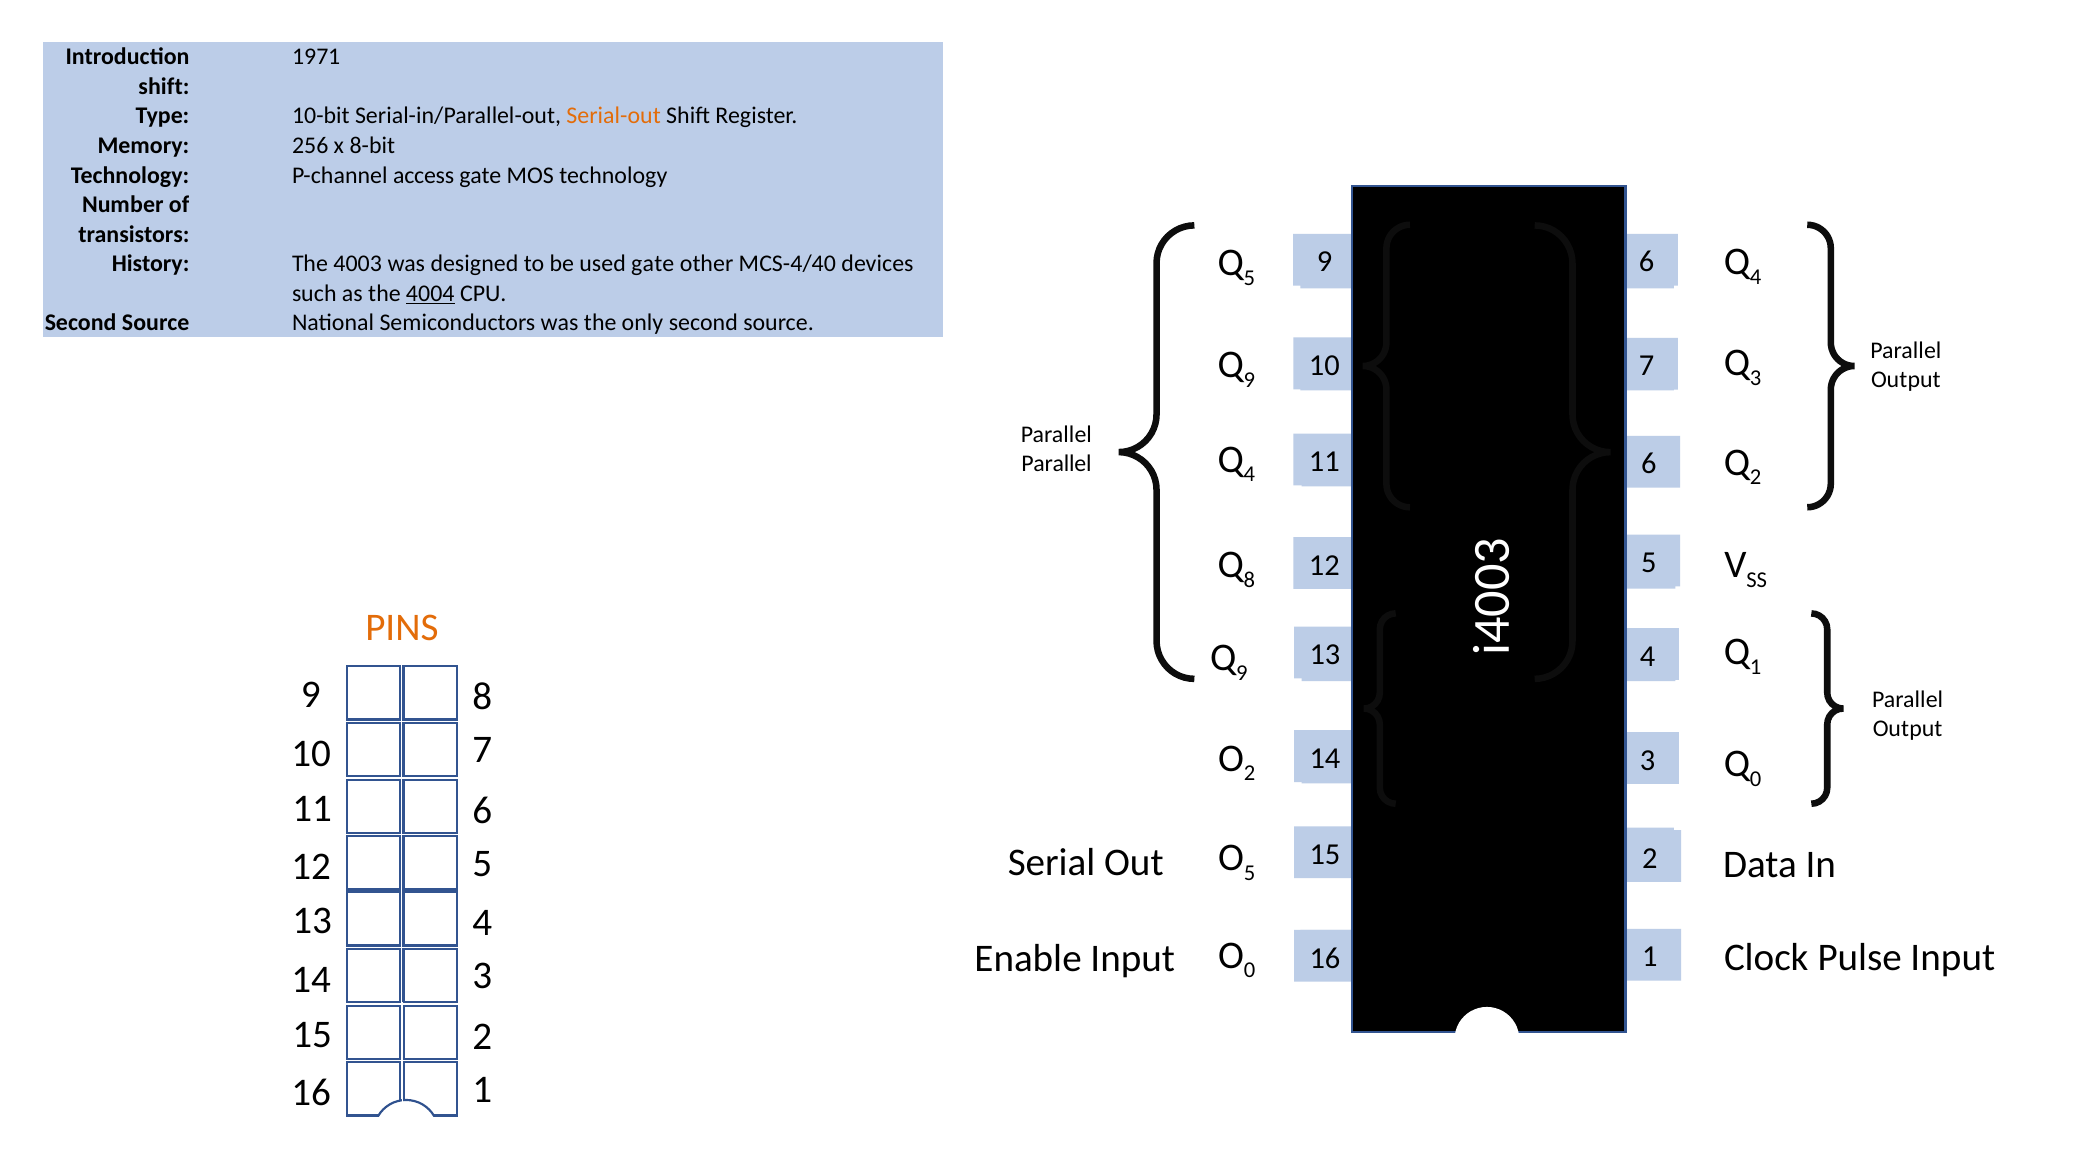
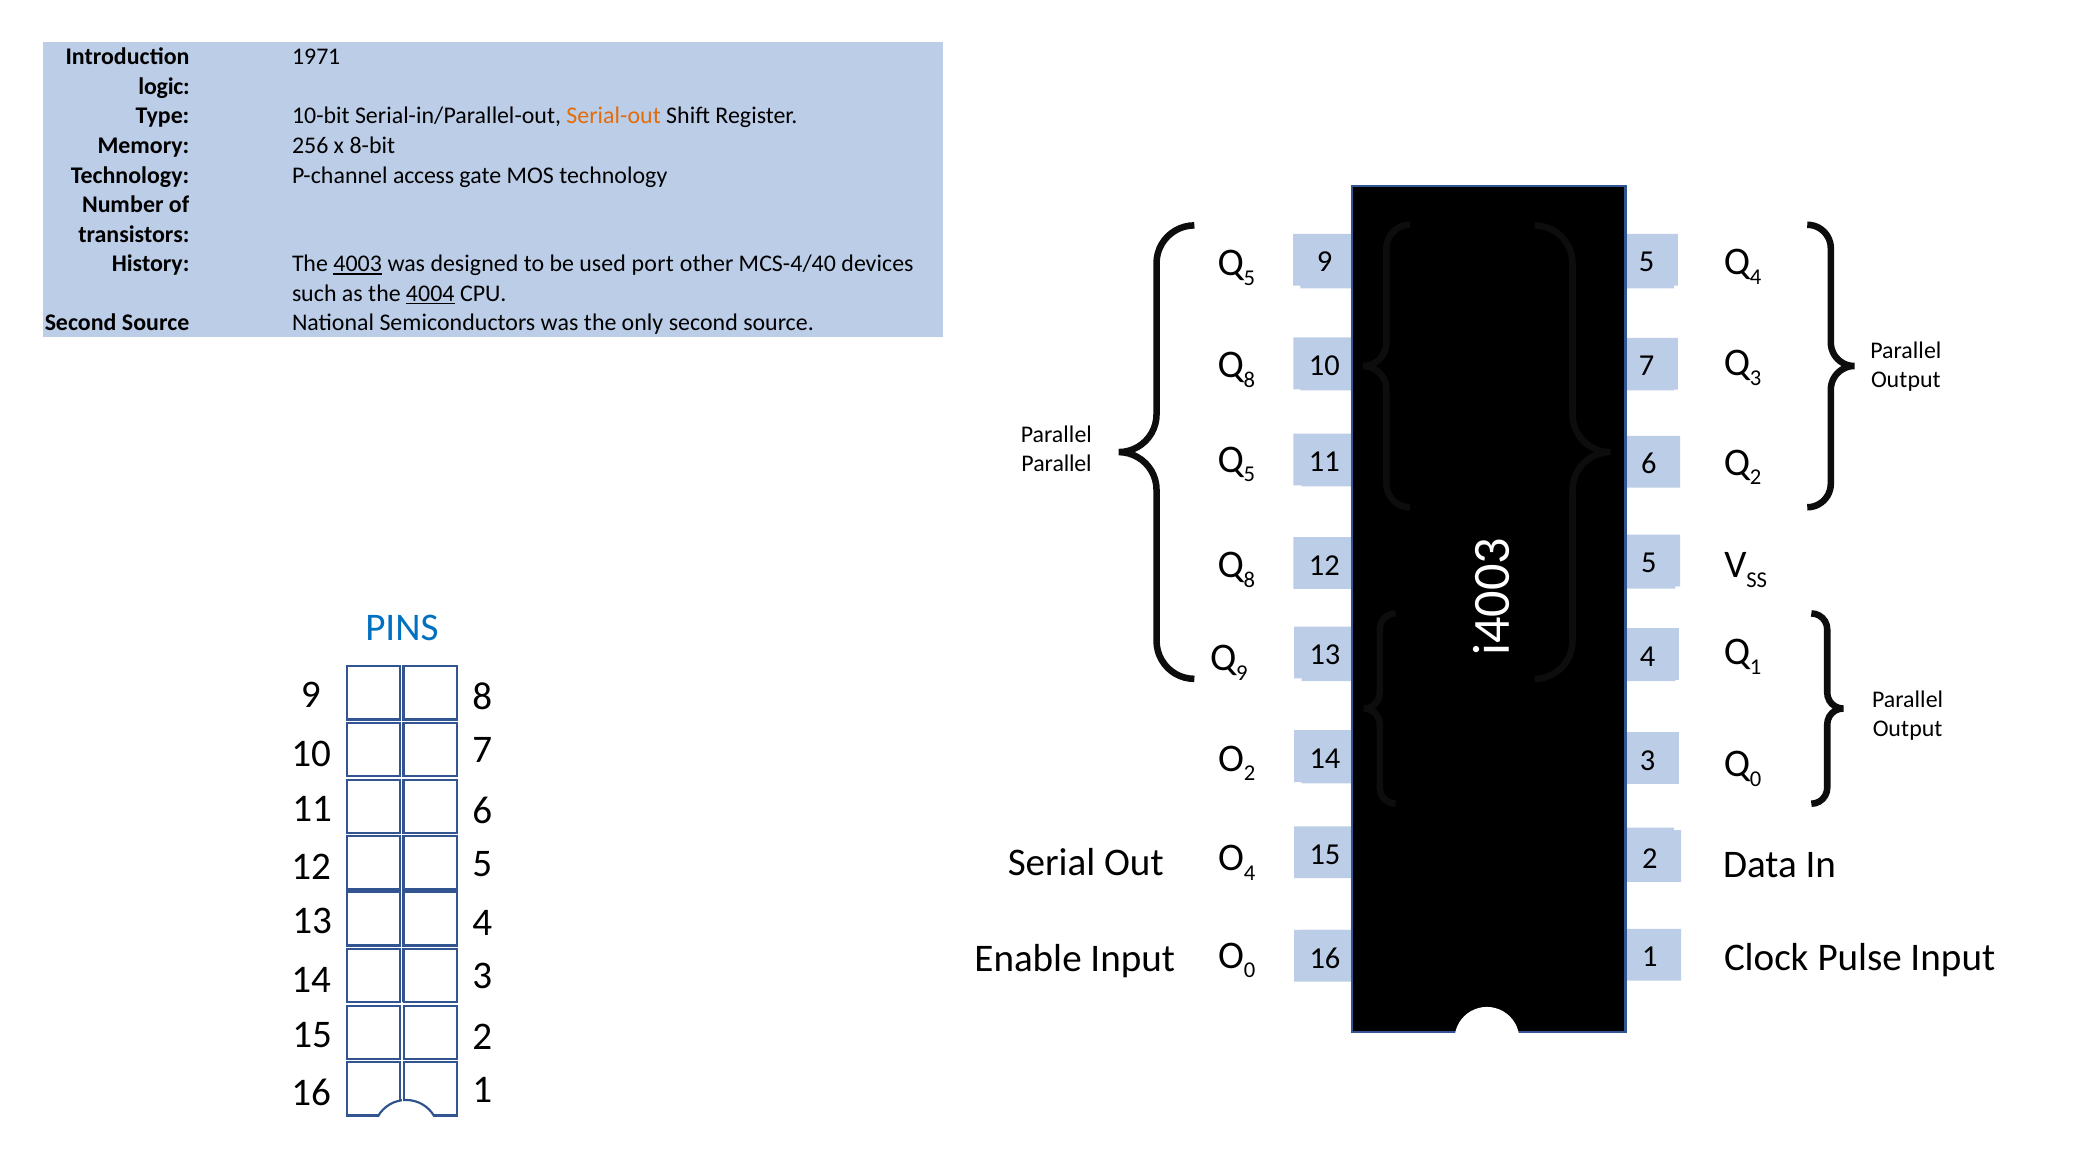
shift at (164, 87): shift -> logic
9 6: 6 -> 5
4003 underline: none -> present
used gate: gate -> port
9 at (1249, 380): 9 -> 8
4 at (1249, 474): 4 -> 5
PINS colour: orange -> blue
5 at (1250, 873): 5 -> 4
